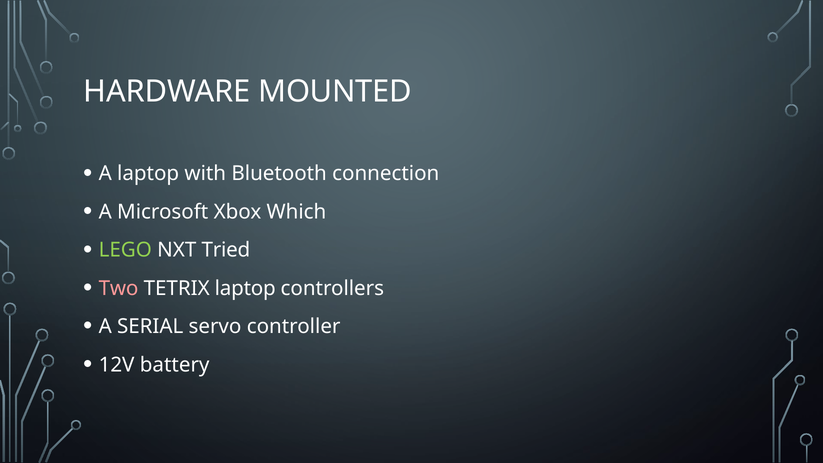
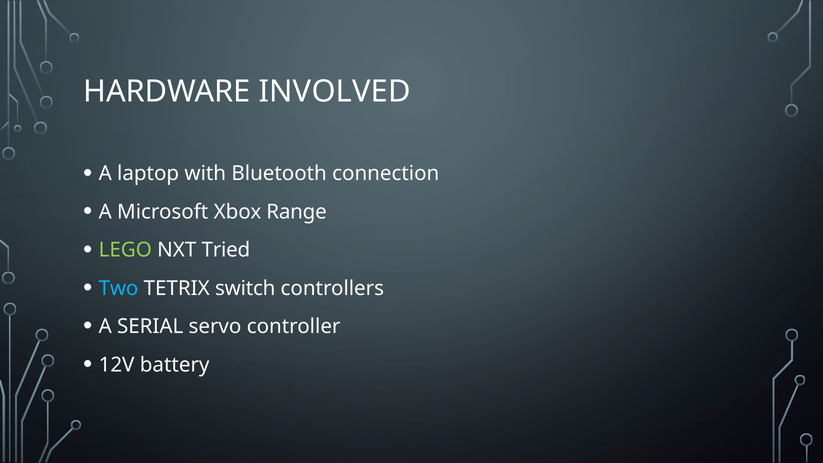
MOUNTED: MOUNTED -> INVOLVED
Which: Which -> Range
Two colour: pink -> light blue
TETRIX laptop: laptop -> switch
